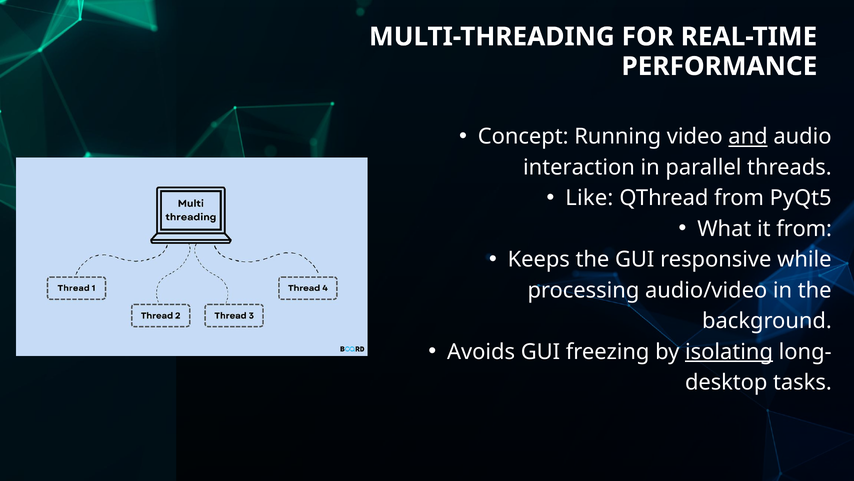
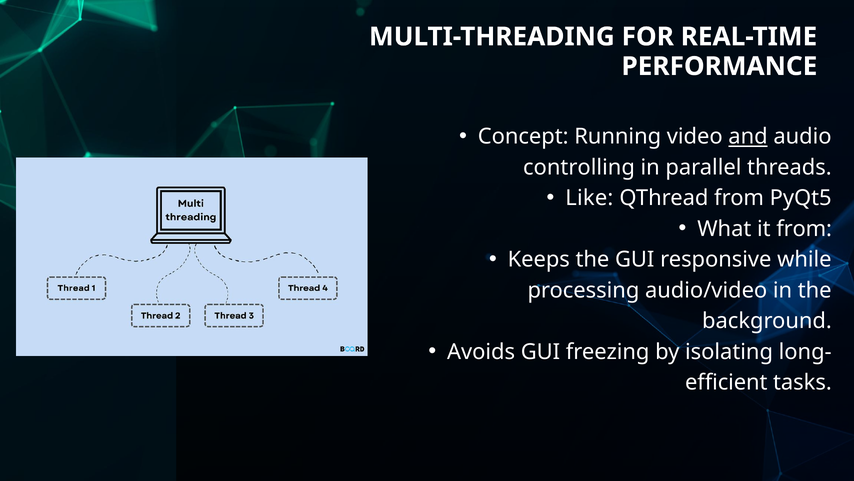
interaction: interaction -> controlling
isolating underline: present -> none
desktop: desktop -> efficient
